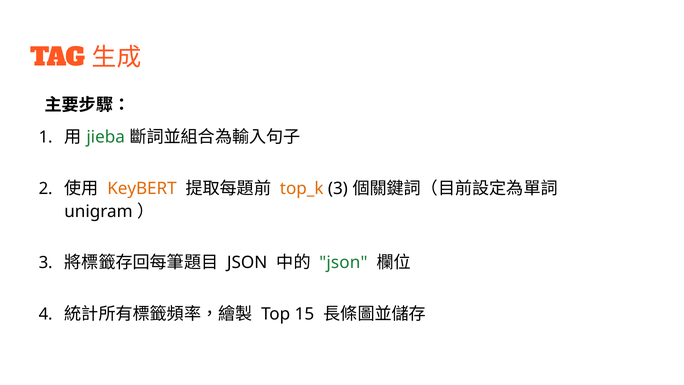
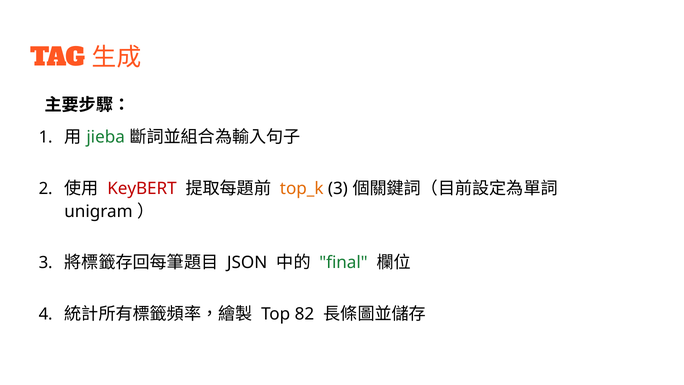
KeyBERT colour: orange -> red
json at (343, 263): json -> final
15: 15 -> 82
